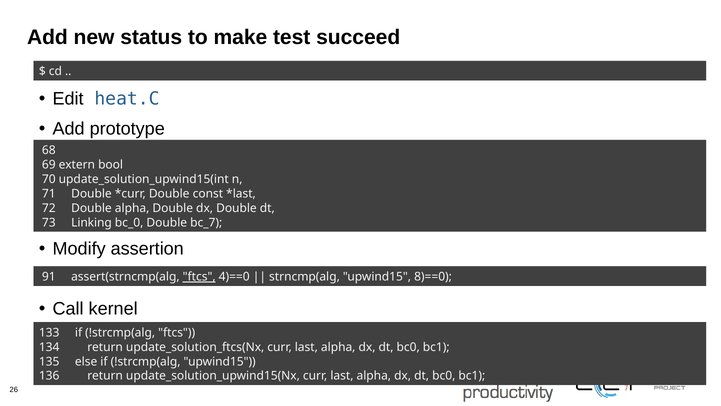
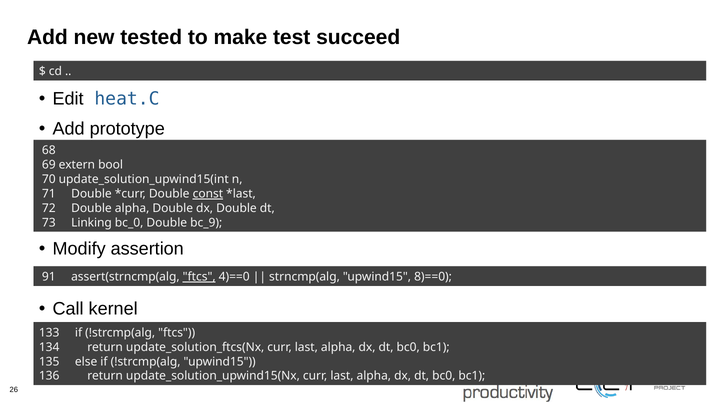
status: status -> tested
const underline: none -> present
bc_7: bc_7 -> bc_9
